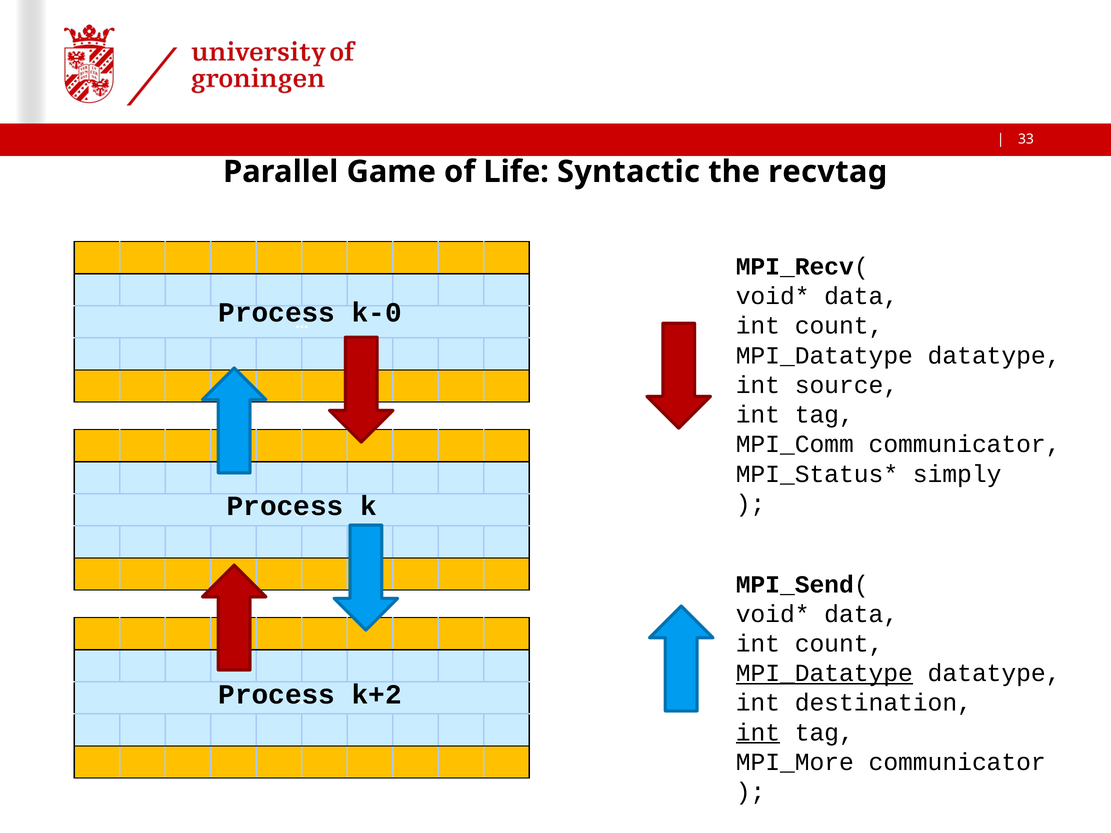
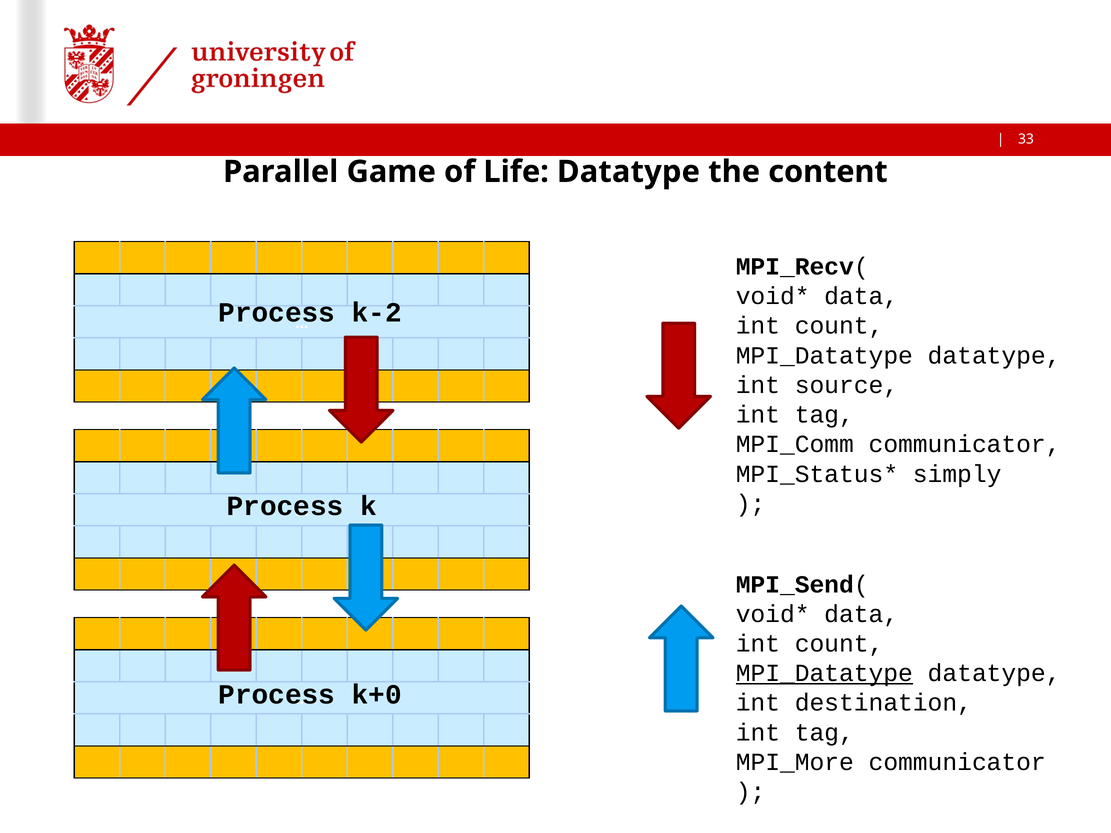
Life Syntactic: Syntactic -> Datatype
recvtag: recvtag -> content
k-0: k-0 -> k-2
k+2: k+2 -> k+0
int at (758, 733) underline: present -> none
